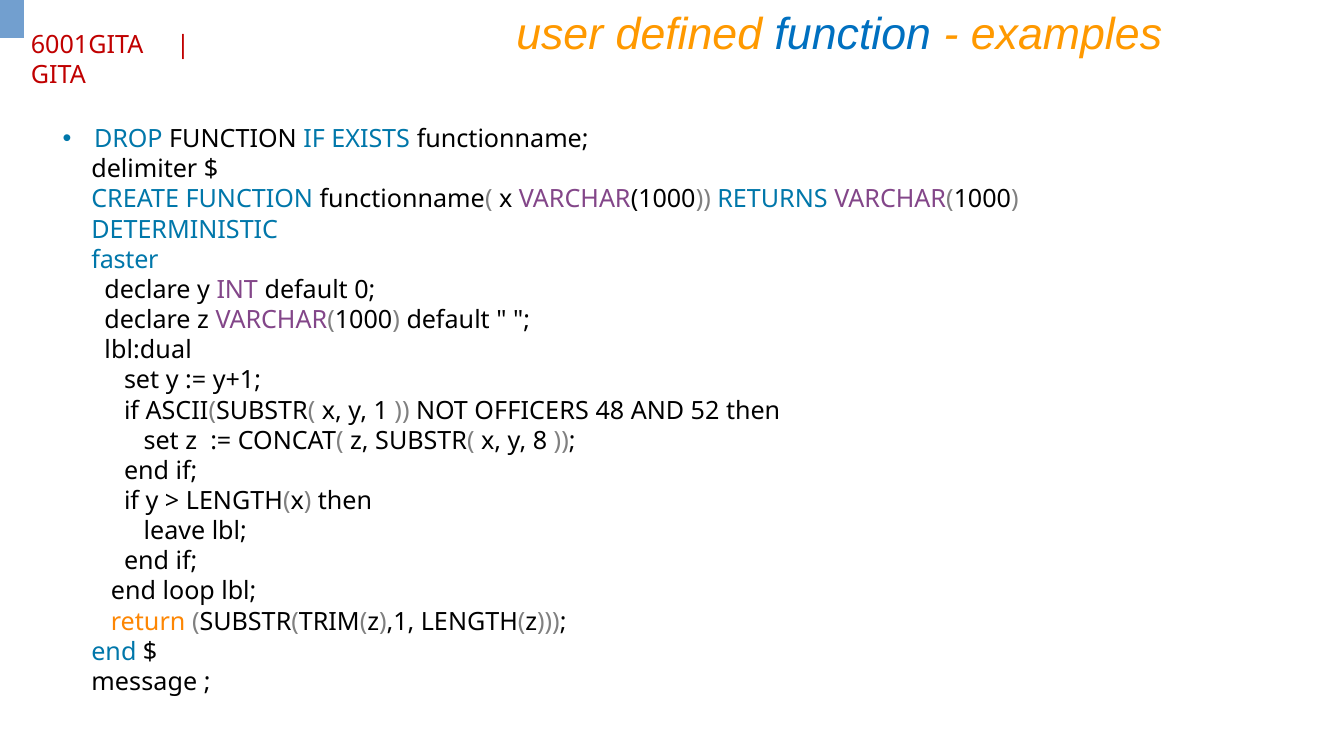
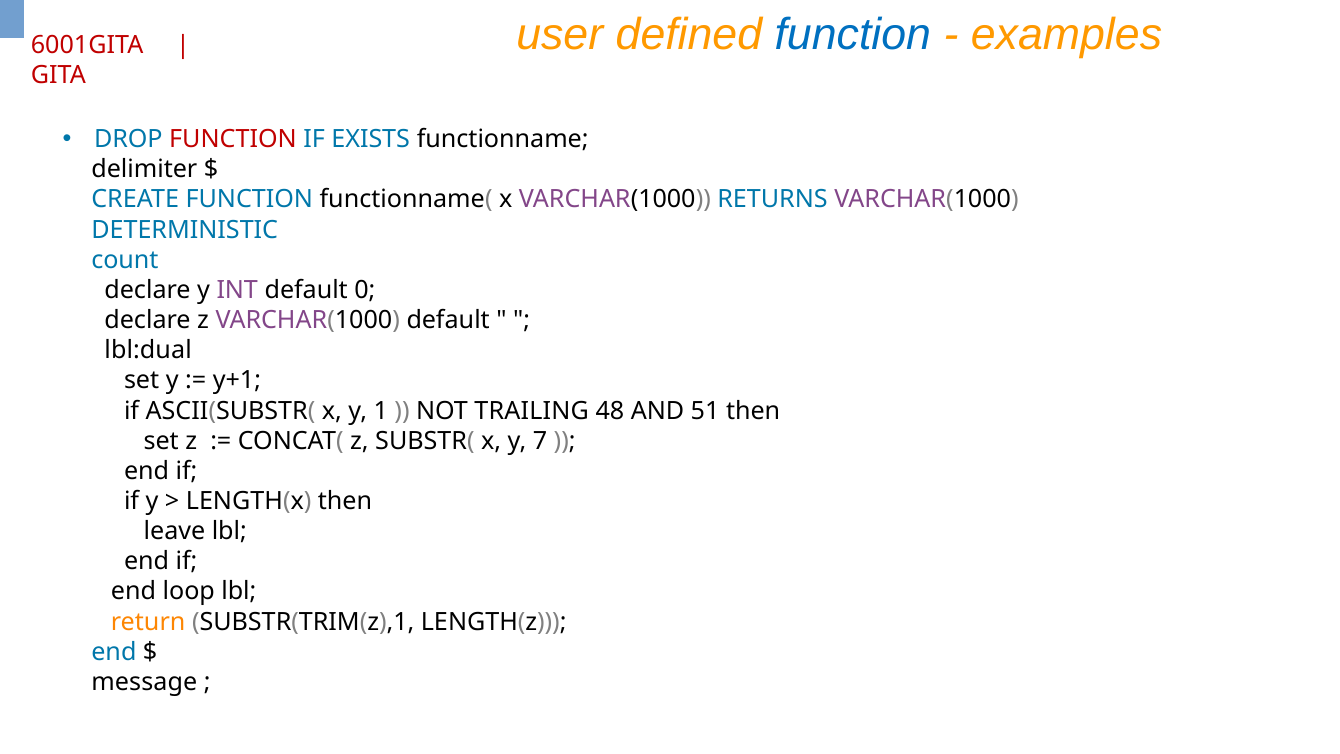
FUNCTION at (233, 139) colour: black -> red
faster: faster -> count
OFFICERS: OFFICERS -> TRAILING
52: 52 -> 51
8: 8 -> 7
